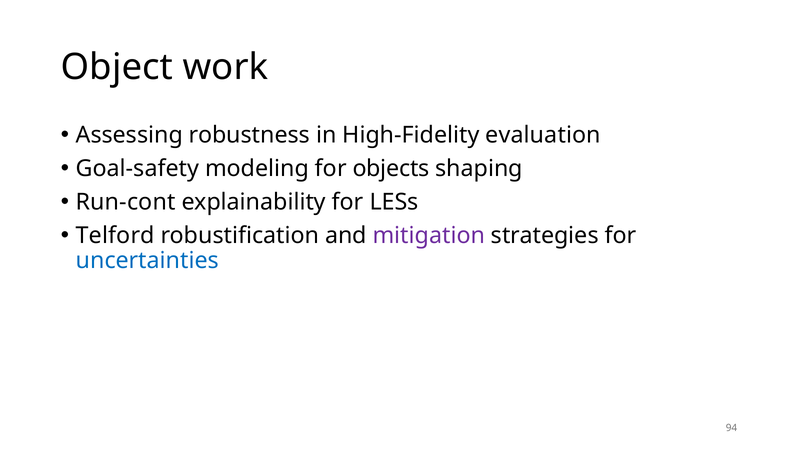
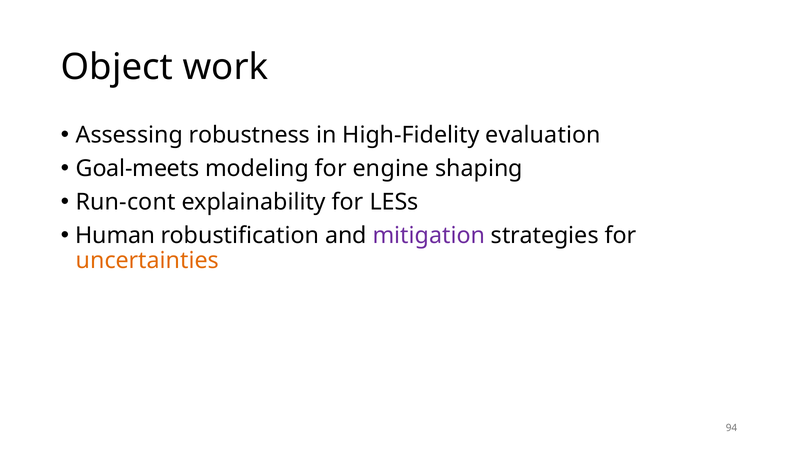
Goal-safety: Goal-safety -> Goal-meets
objects: objects -> engine
Telford: Telford -> Human
uncertainties colour: blue -> orange
